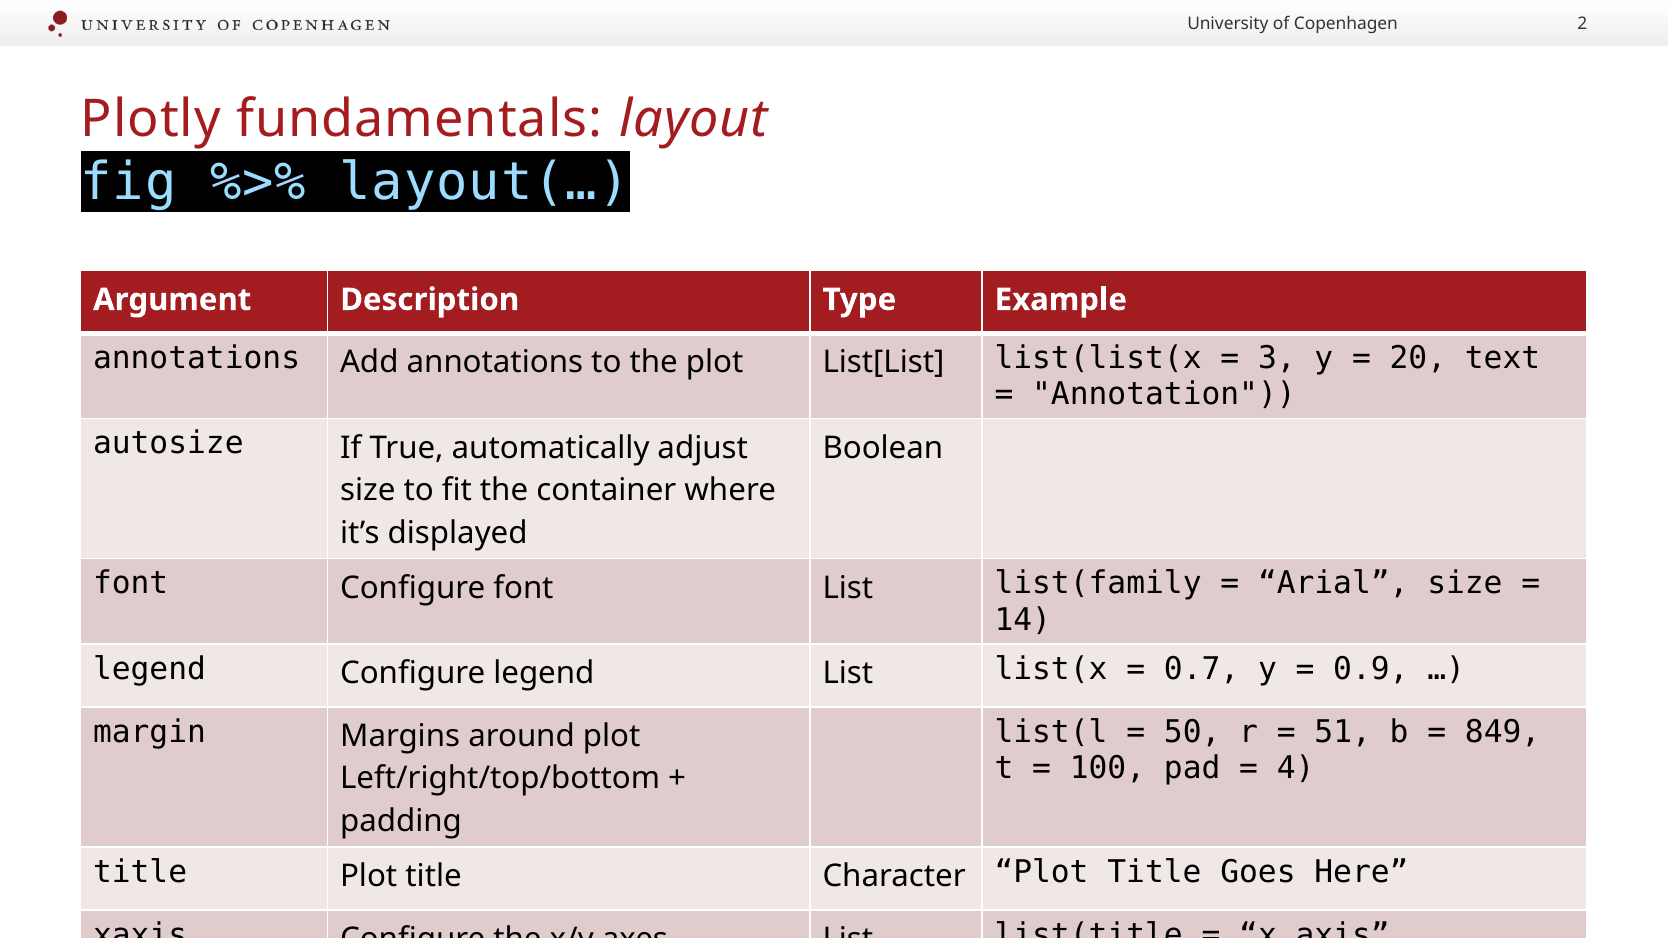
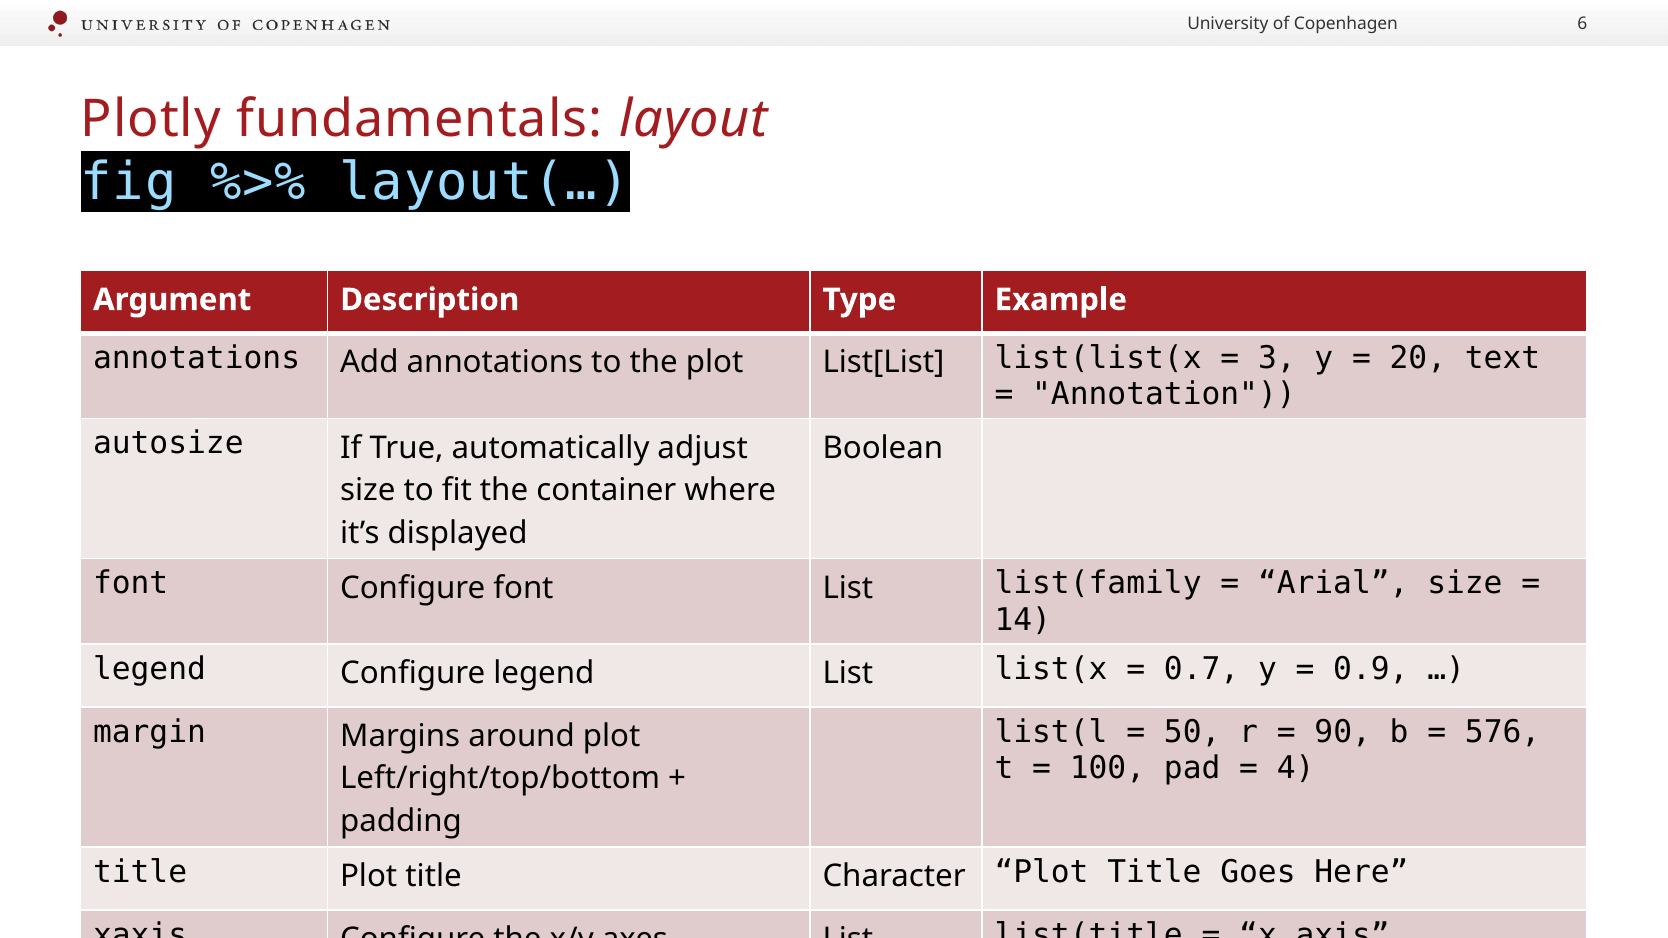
2: 2 -> 6
51: 51 -> 90
849: 849 -> 576
